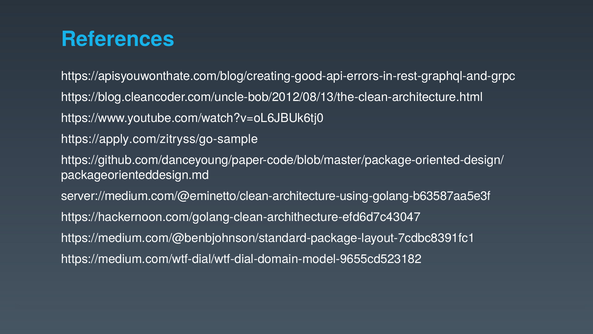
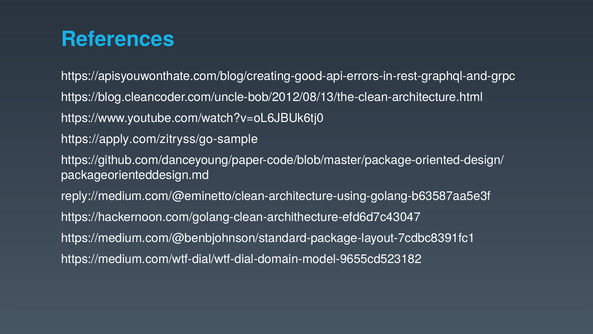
server://medium.com/@eminetto/clean-architecture-using-golang-b63587aa5e3f: server://medium.com/@eminetto/clean-architecture-using-golang-b63587aa5e3f -> reply://medium.com/@eminetto/clean-architecture-using-golang-b63587aa5e3f
